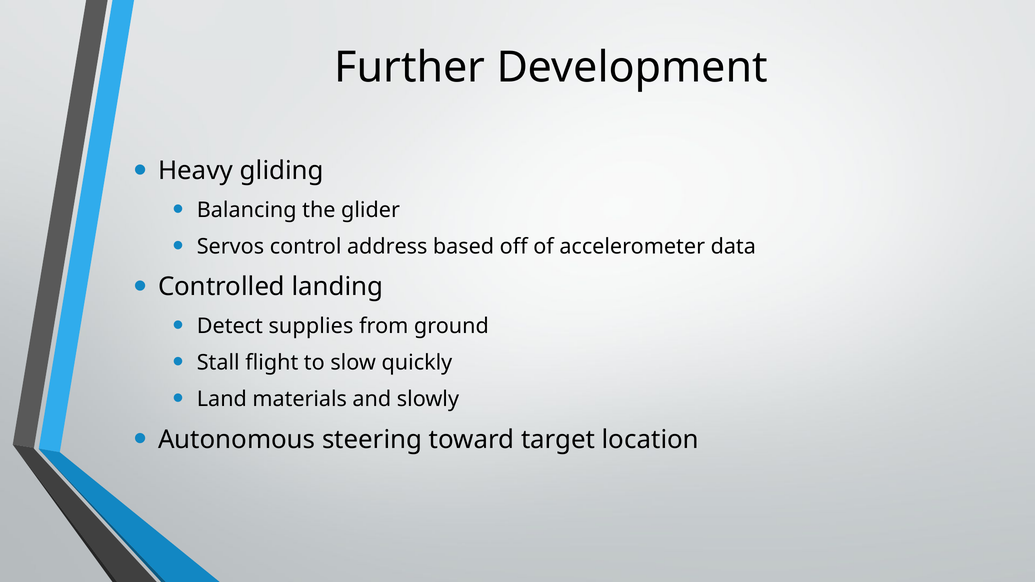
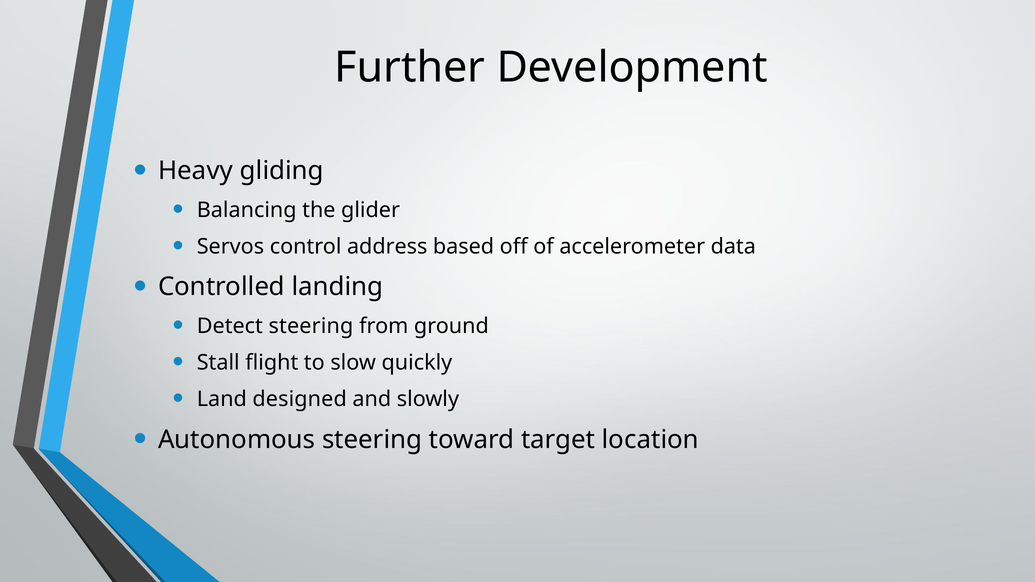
Detect supplies: supplies -> steering
materials: materials -> designed
